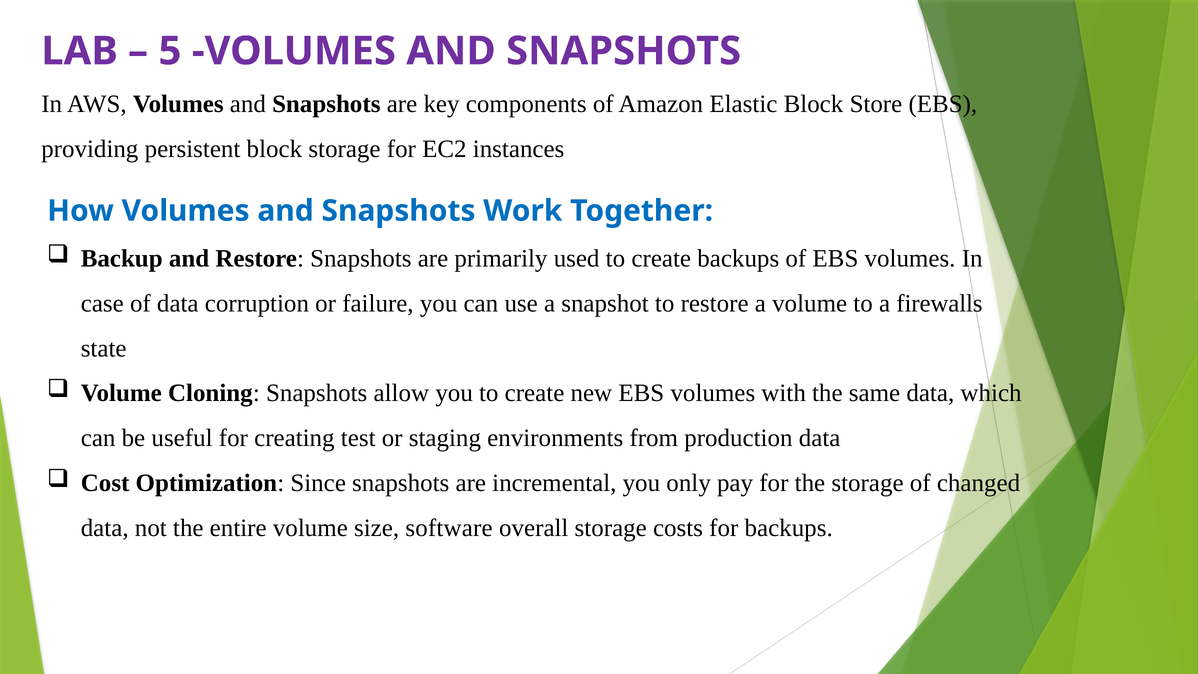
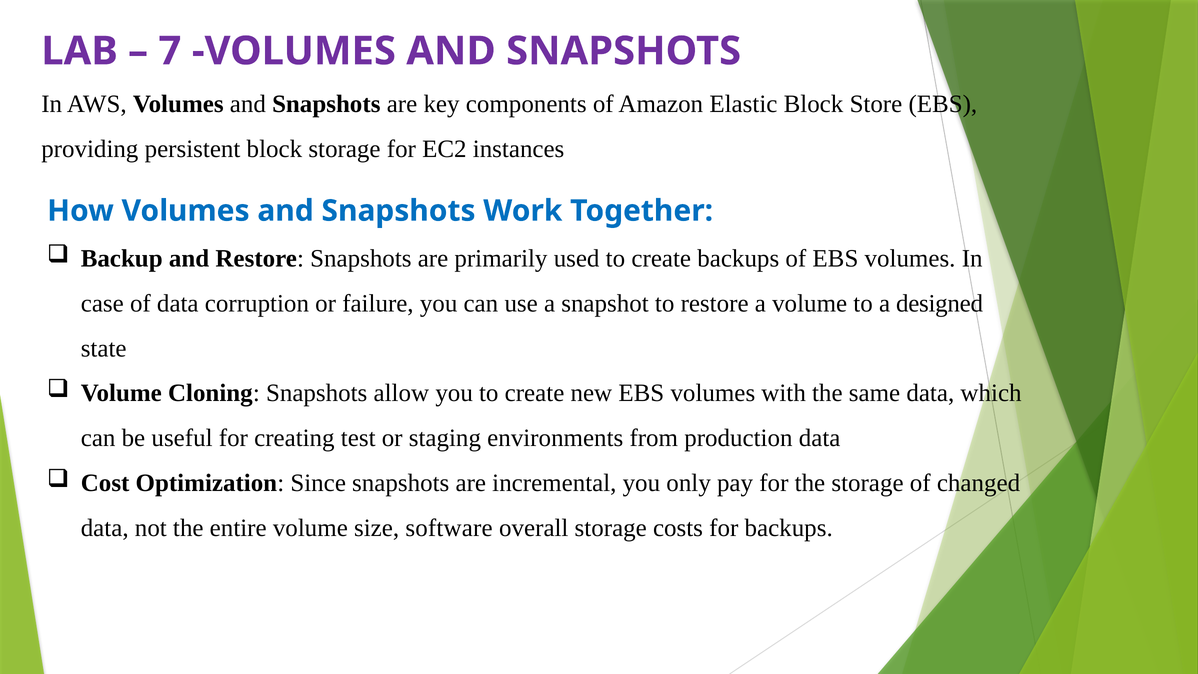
5: 5 -> 7
firewalls: firewalls -> designed
